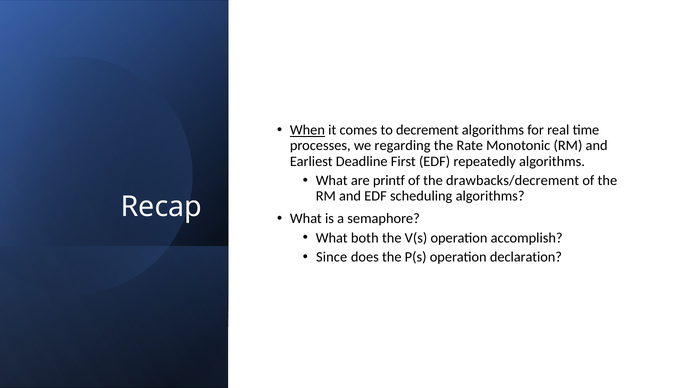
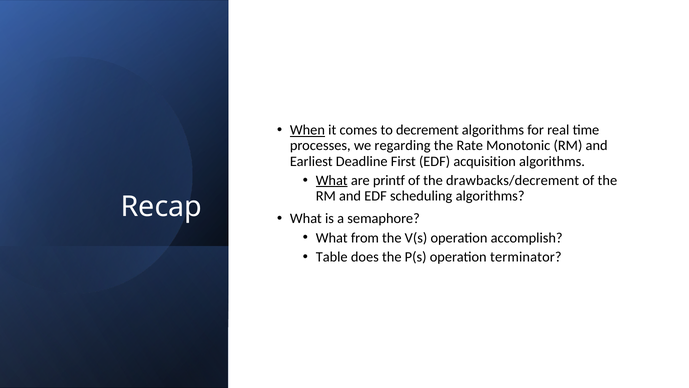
repeatedly: repeatedly -> acquisition
What at (332, 180) underline: none -> present
both: both -> from
Since: Since -> Table
declaration: declaration -> terminator
